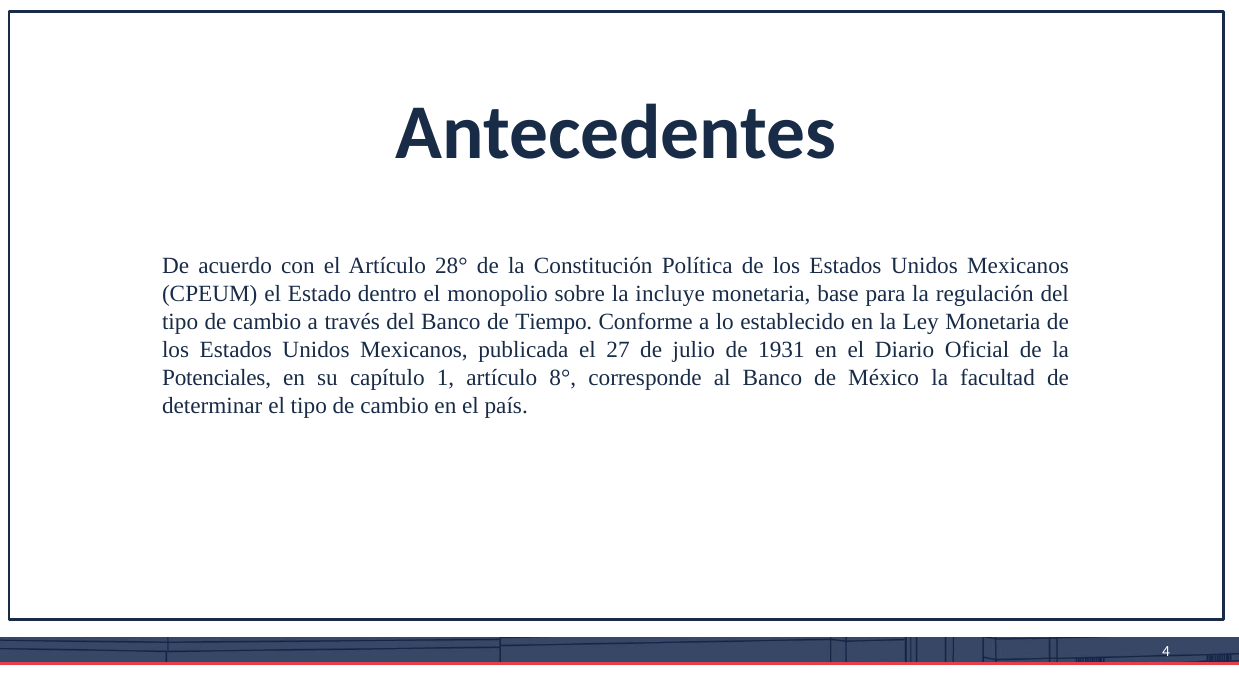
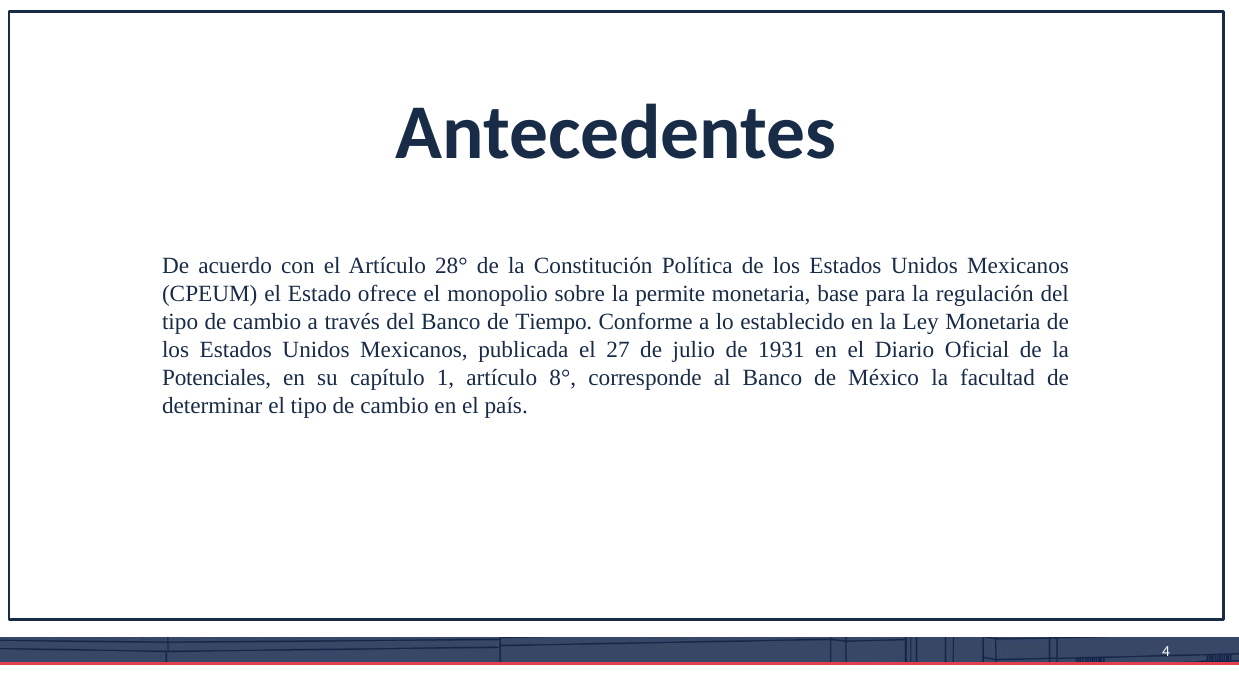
dentro: dentro -> ofrece
incluye: incluye -> permite
